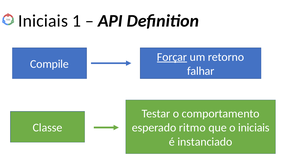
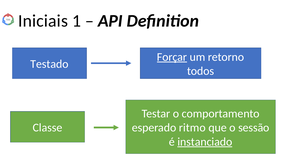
Compile: Compile -> Testado
falhar: falhar -> todos
o iniciais: iniciais -> sessão
instanciado underline: none -> present
